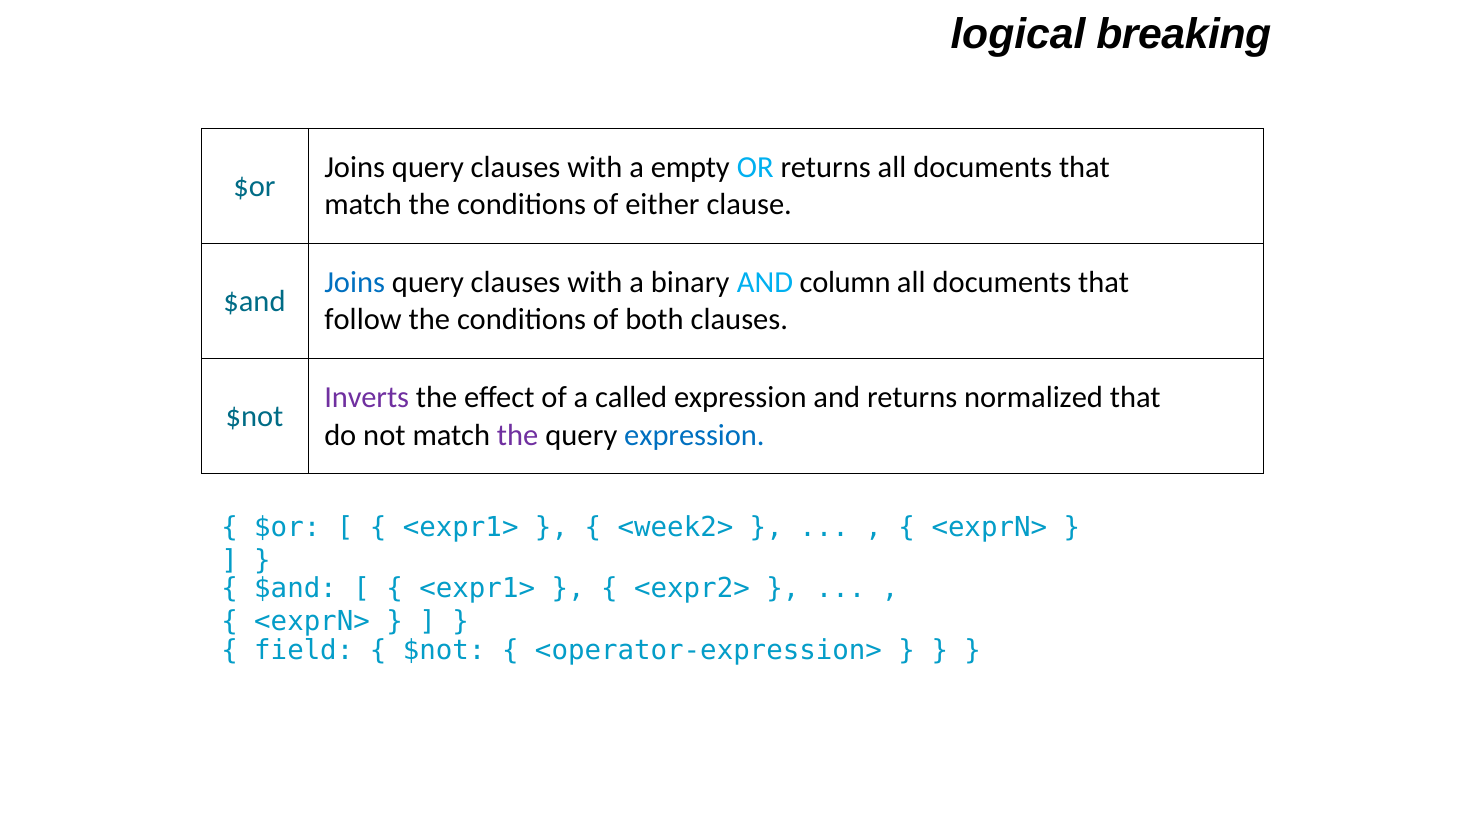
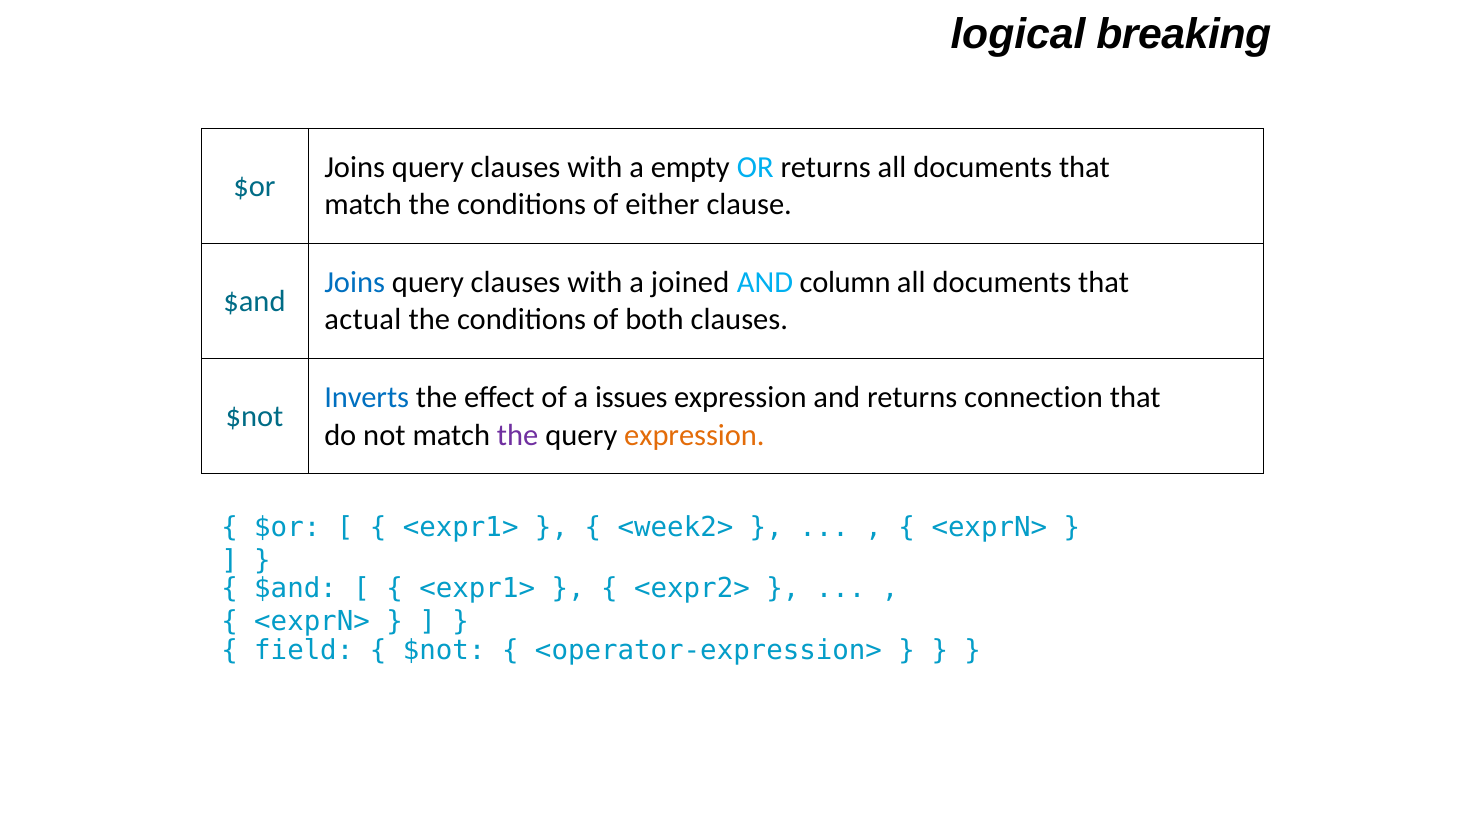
binary: binary -> joined
follow: follow -> actual
Inverts colour: purple -> blue
called: called -> issues
normalized: normalized -> connection
expression at (694, 435) colour: blue -> orange
